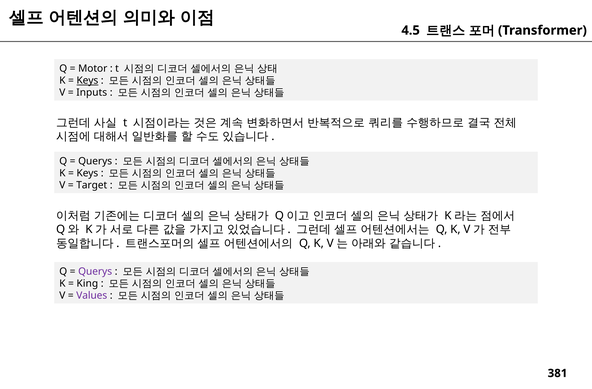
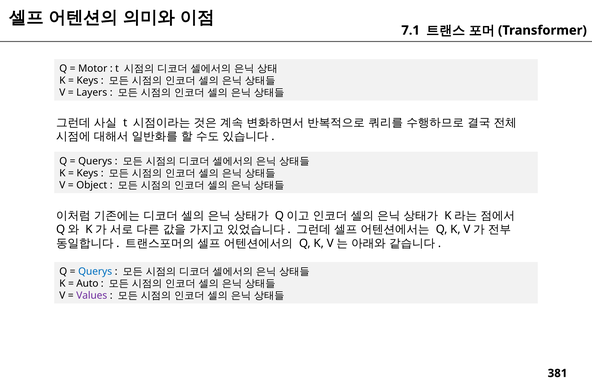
4.5: 4.5 -> 7.1
Keys at (87, 81) underline: present -> none
Inputs: Inputs -> Layers
Target: Target -> Object
Querys at (95, 271) colour: purple -> blue
King: King -> Auto
